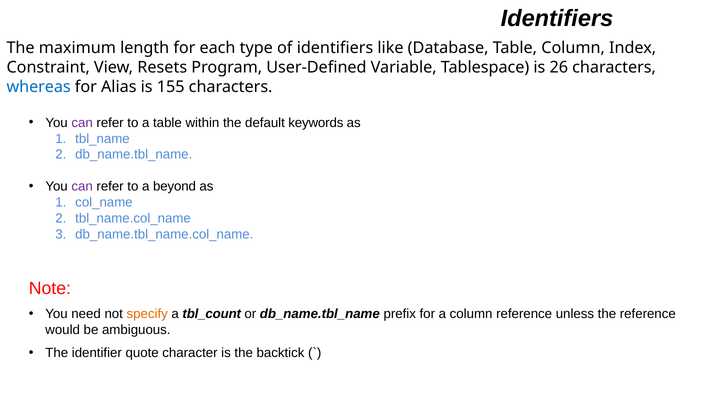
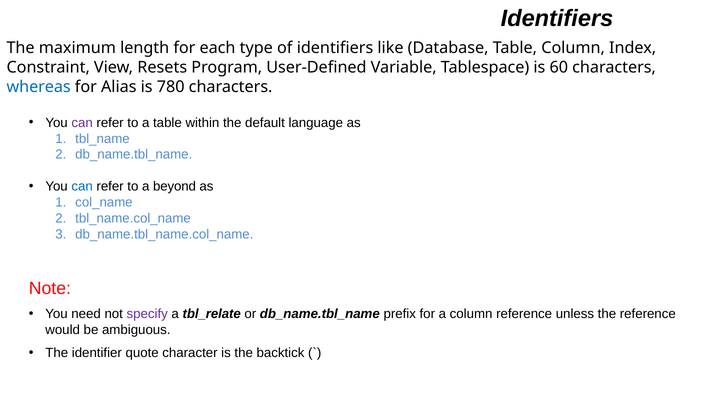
26: 26 -> 60
155: 155 -> 780
keywords: keywords -> language
can at (82, 186) colour: purple -> blue
specify colour: orange -> purple
tbl_count: tbl_count -> tbl_relate
